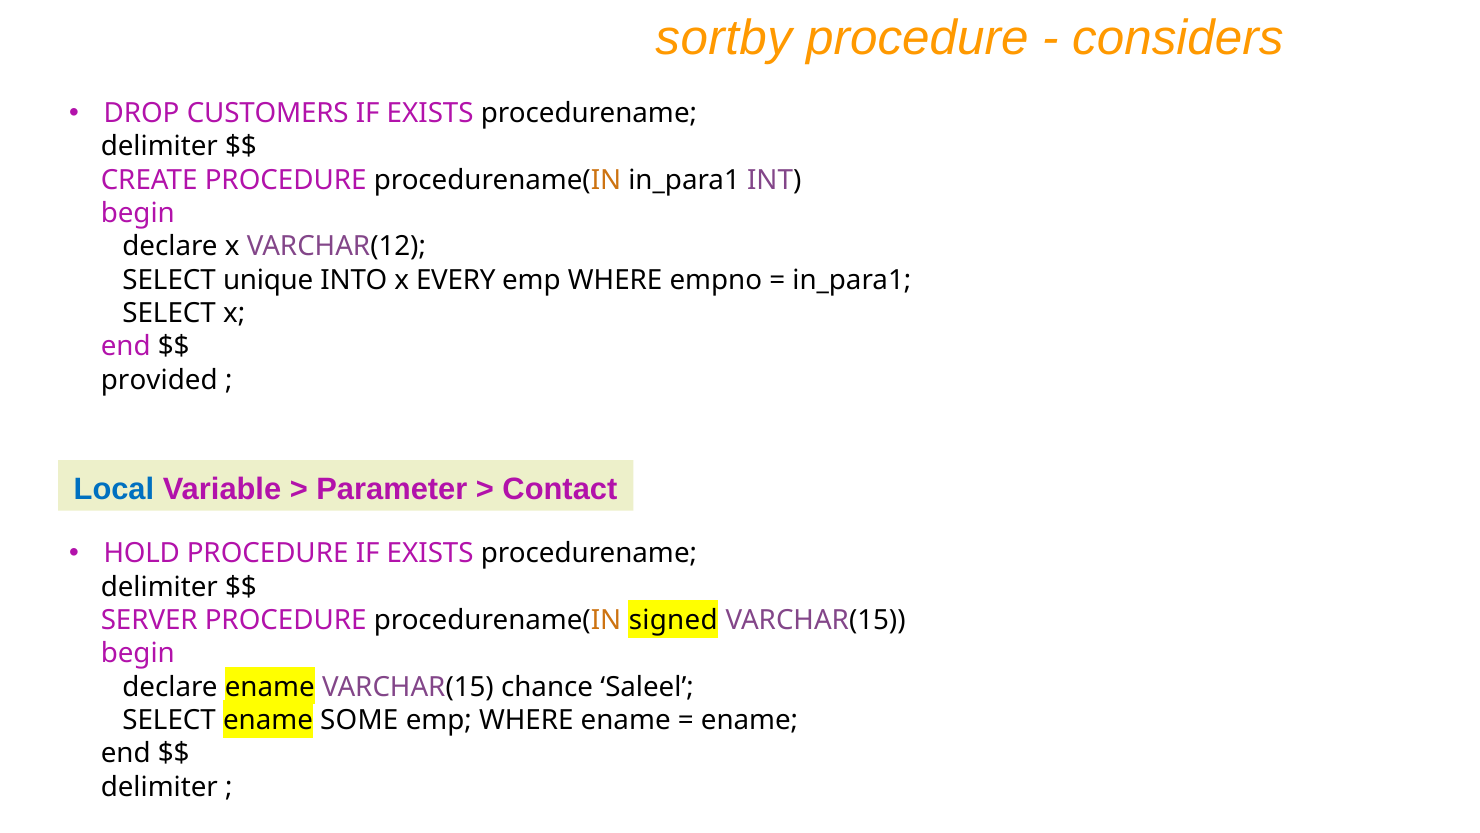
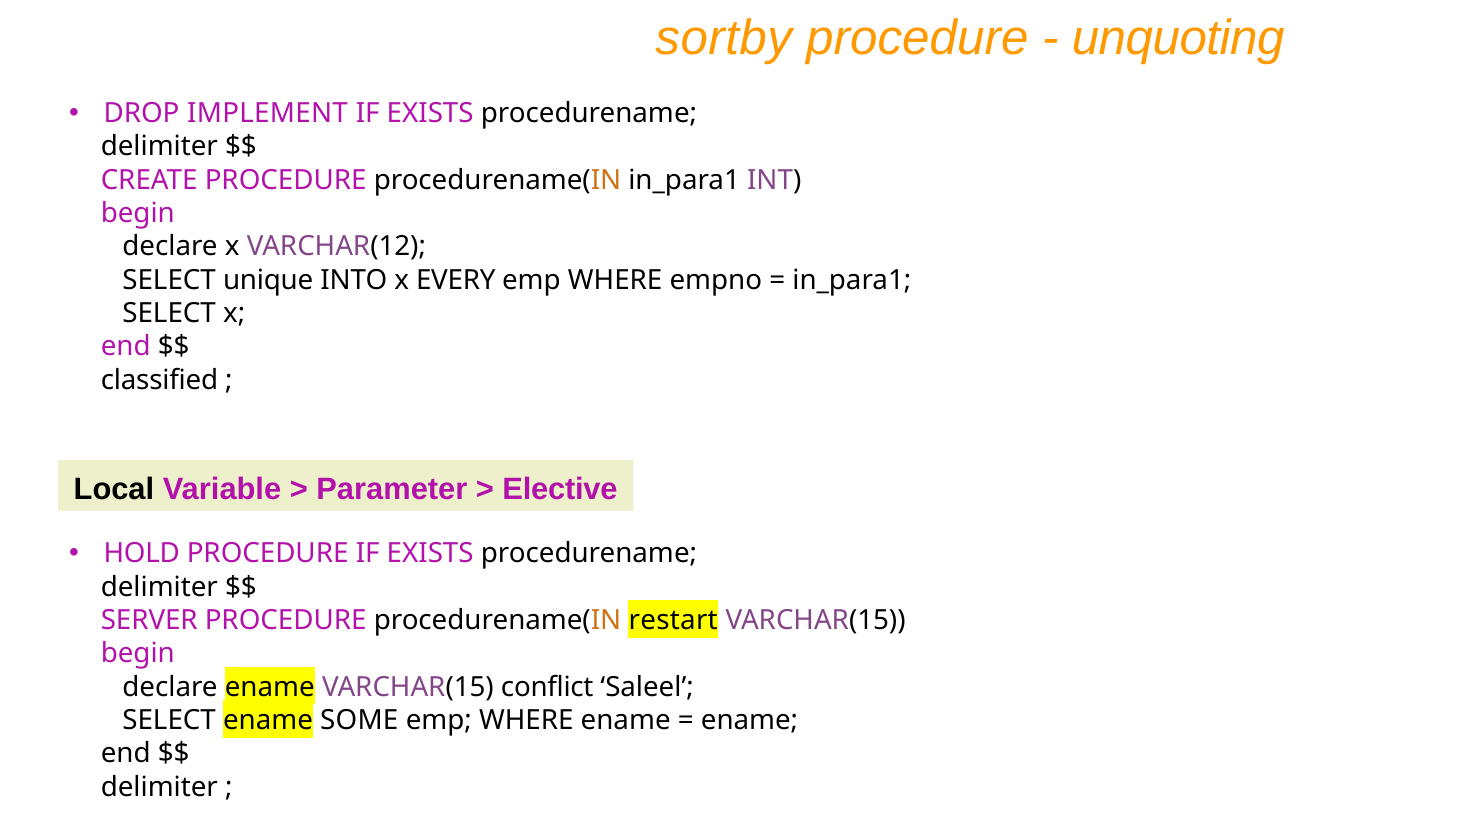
considers: considers -> unquoting
CUSTOMERS: CUSTOMERS -> IMPLEMENT
provided: provided -> classified
Local colour: blue -> black
Contact: Contact -> Elective
signed: signed -> restart
chance: chance -> conflict
